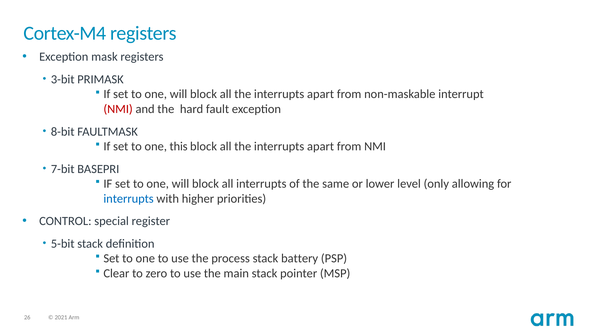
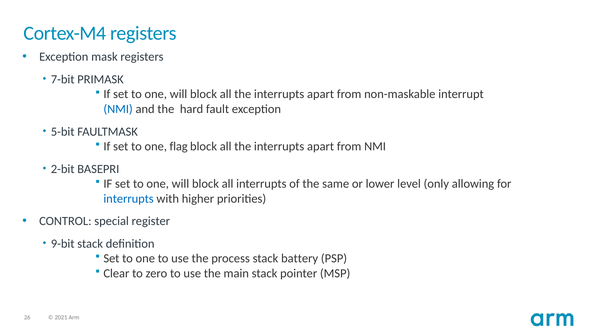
3-bit: 3-bit -> 7-bit
NMI at (118, 109) colour: red -> blue
8-bit: 8-bit -> 5-bit
this: this -> flag
7-bit: 7-bit -> 2-bit
5-bit: 5-bit -> 9-bit
